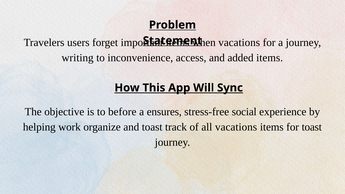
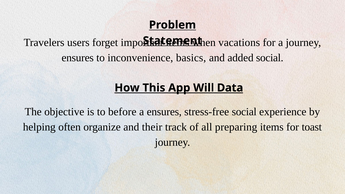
writing at (78, 58): writing -> ensures
access: access -> basics
added items: items -> social
Sync: Sync -> Data
work: work -> often
and toast: toast -> their
all vacations: vacations -> preparing
